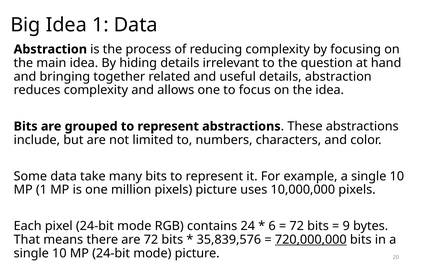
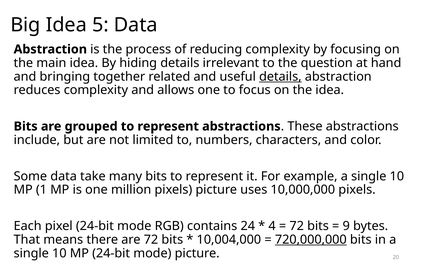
Idea 1: 1 -> 5
details at (280, 77) underline: none -> present
6: 6 -> 4
35,839,576: 35,839,576 -> 10,004,000
